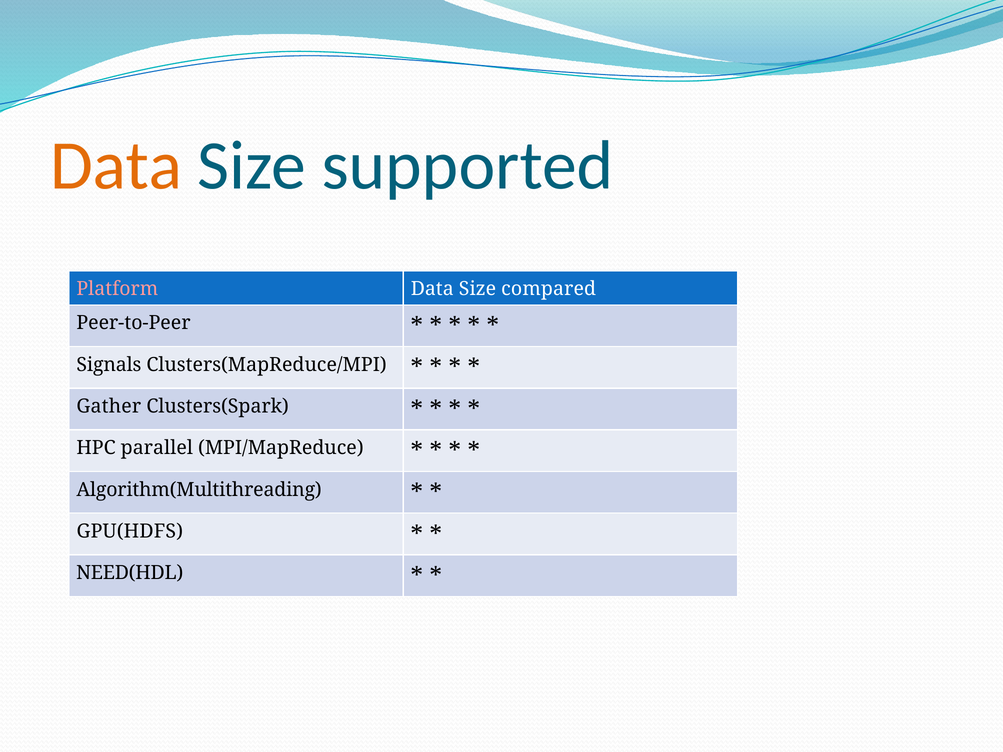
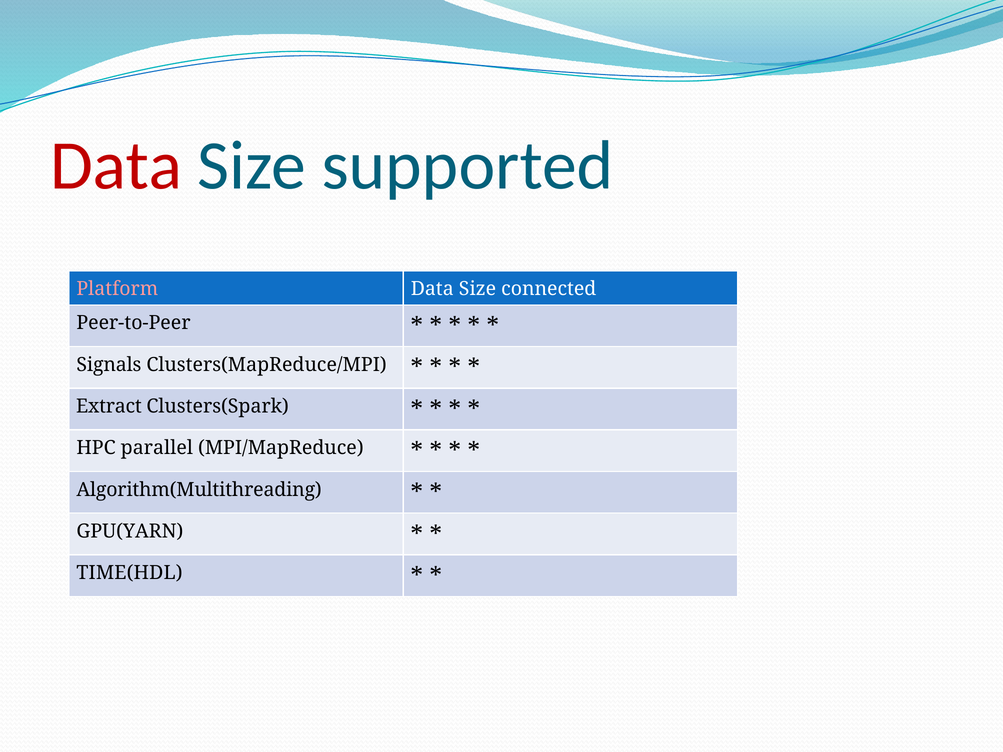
Data at (116, 166) colour: orange -> red
compared: compared -> connected
Gather: Gather -> Extract
GPU(HDFS: GPU(HDFS -> GPU(YARN
NEED(HDL: NEED(HDL -> TIME(HDL
